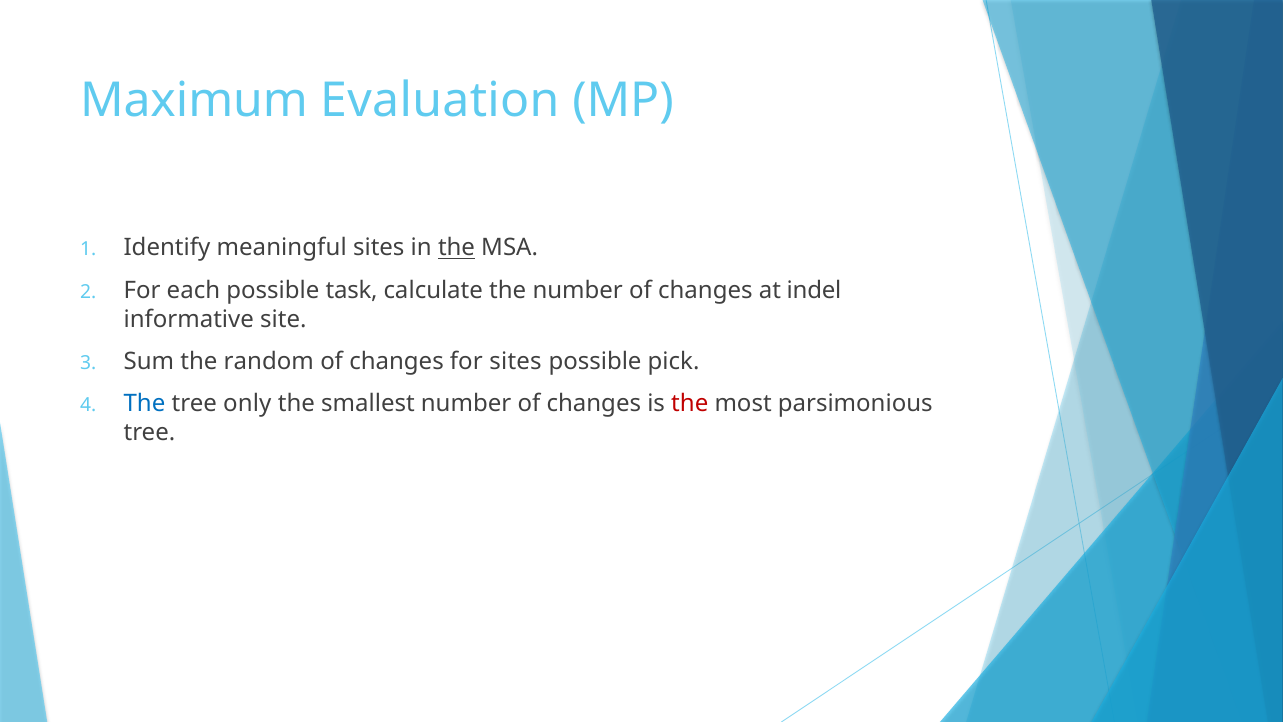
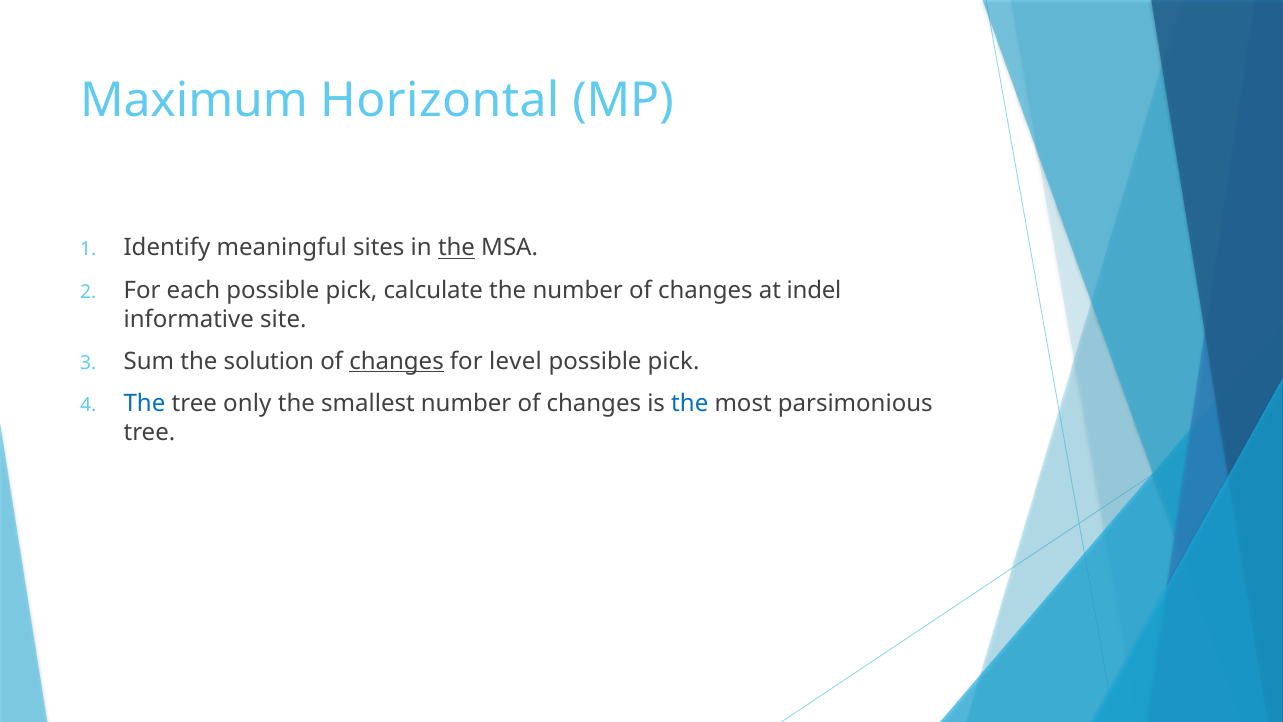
Evaluation: Evaluation -> Horizontal
each possible task: task -> pick
random: random -> solution
changes at (397, 361) underline: none -> present
for sites: sites -> level
the at (690, 404) colour: red -> blue
